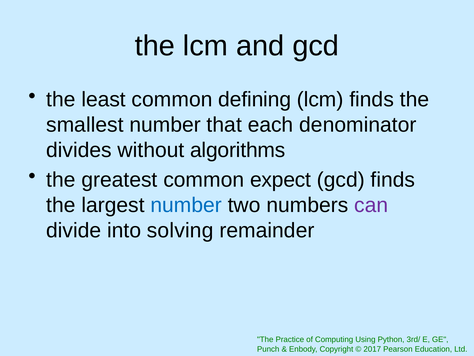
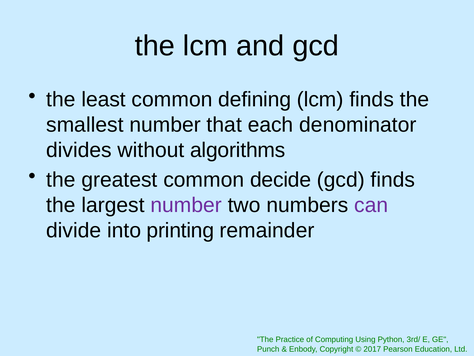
expect: expect -> decide
number at (186, 205) colour: blue -> purple
solving: solving -> printing
